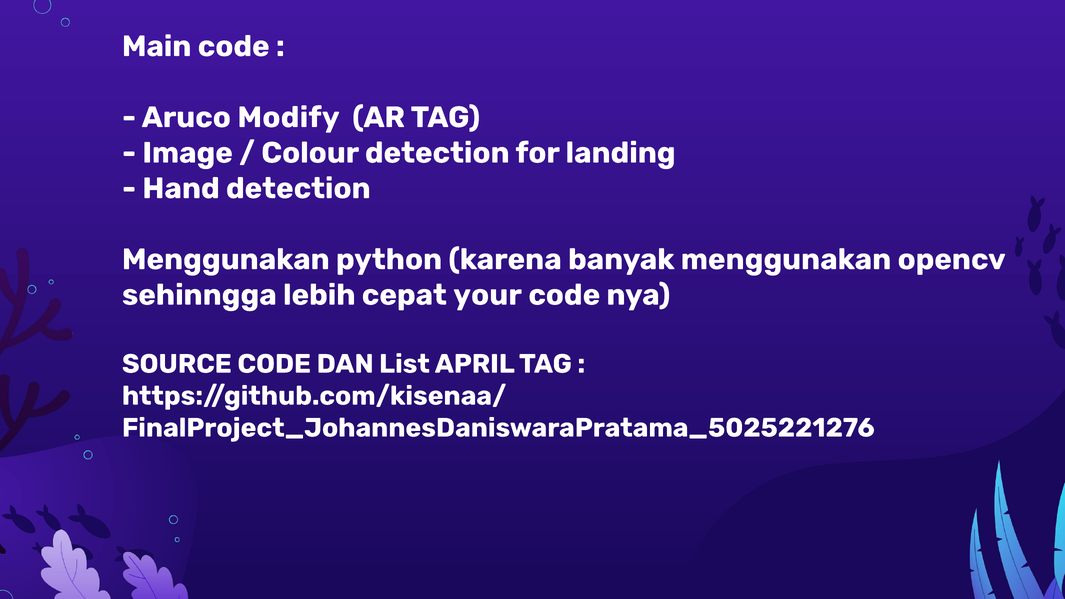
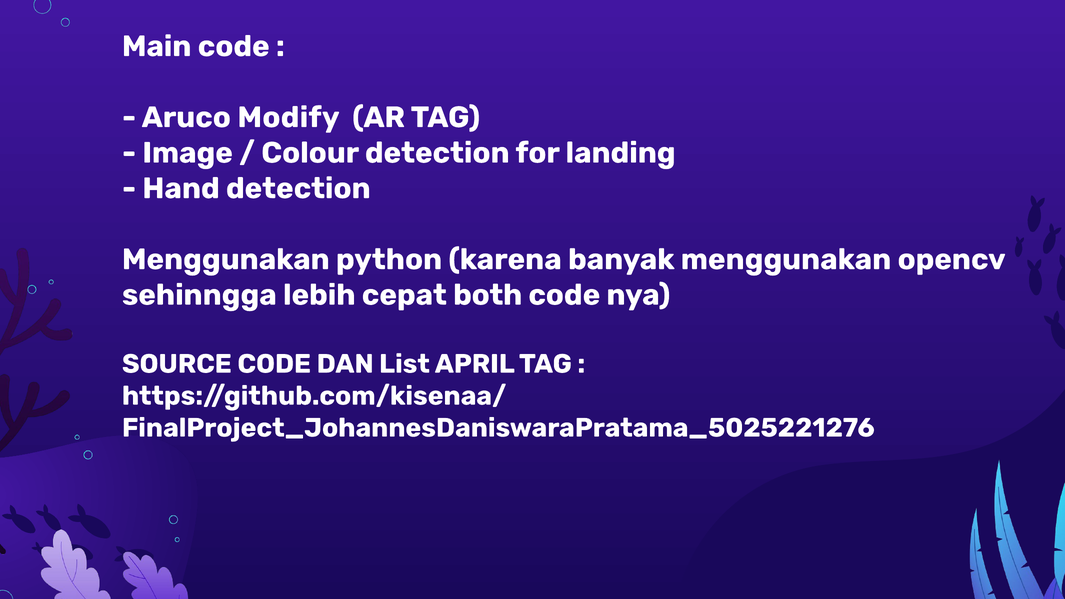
your: your -> both
